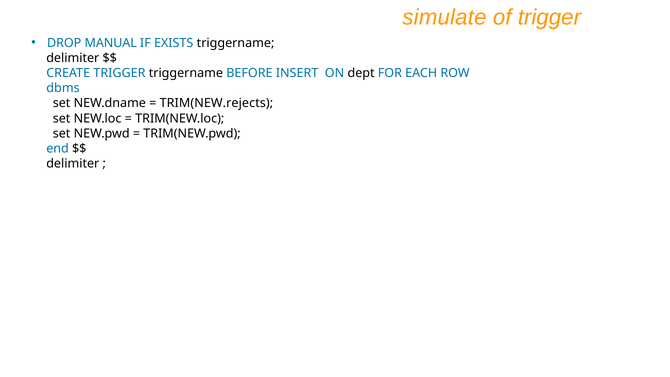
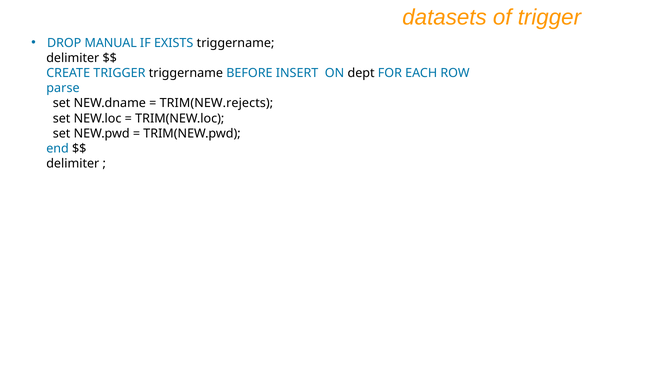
simulate: simulate -> datasets
dbms: dbms -> parse
